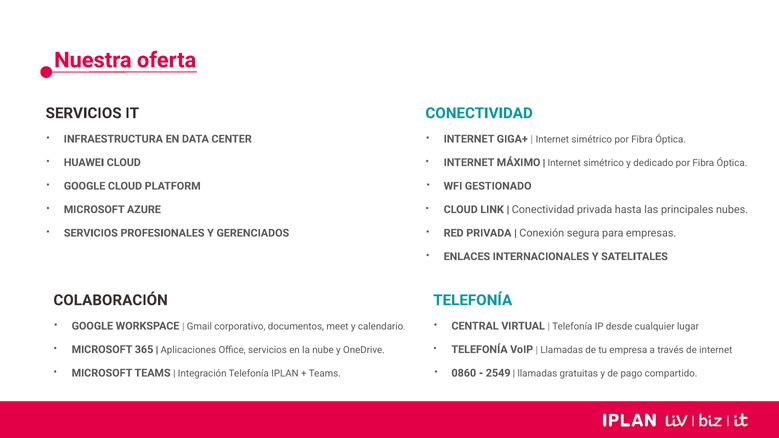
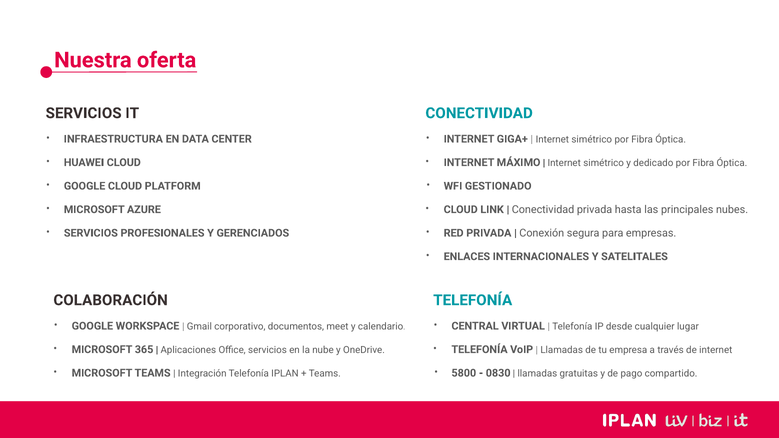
0860: 0860 -> 5800
2549: 2549 -> 0830
